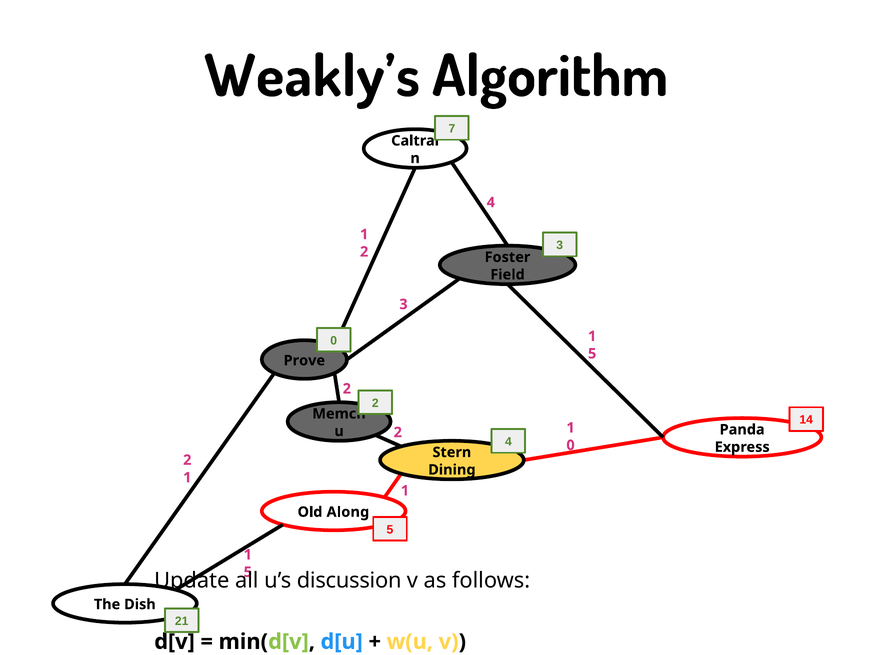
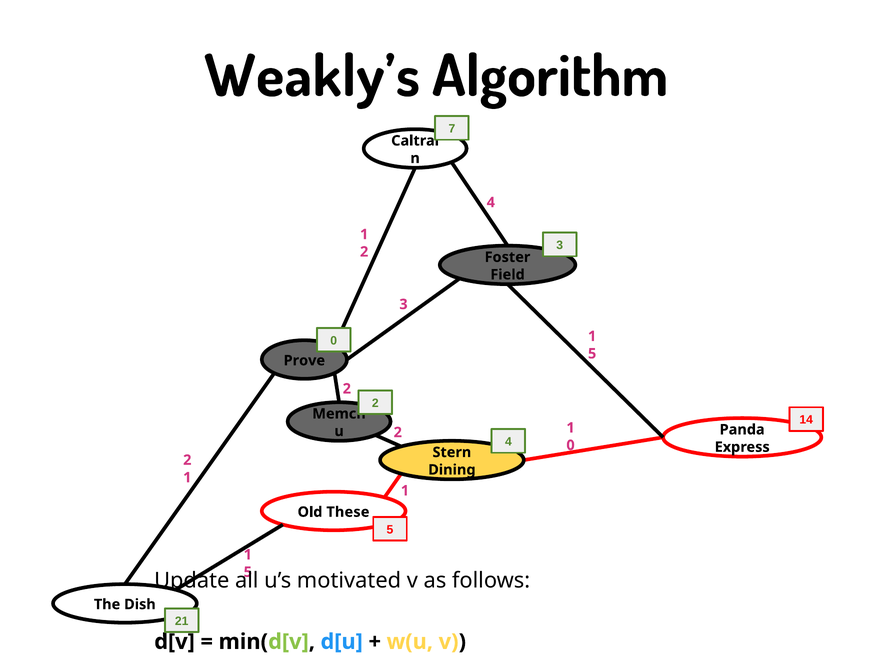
Along: Along -> These
discussion: discussion -> motivated
